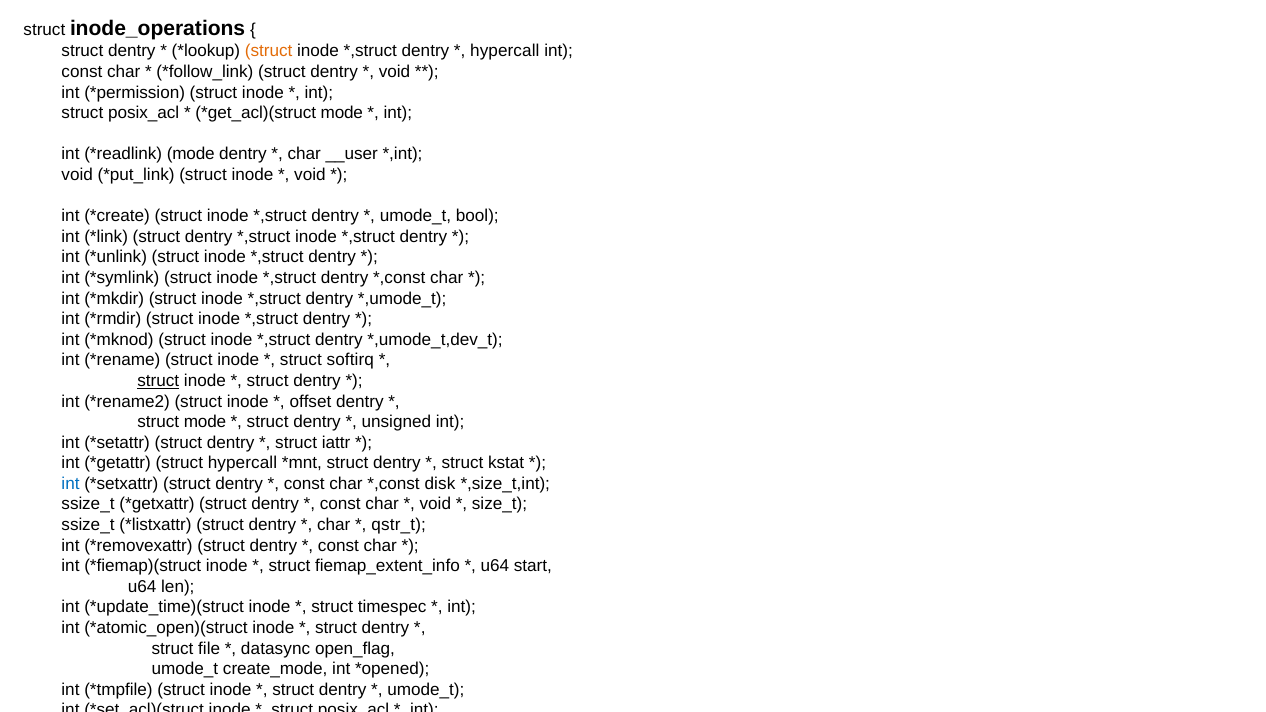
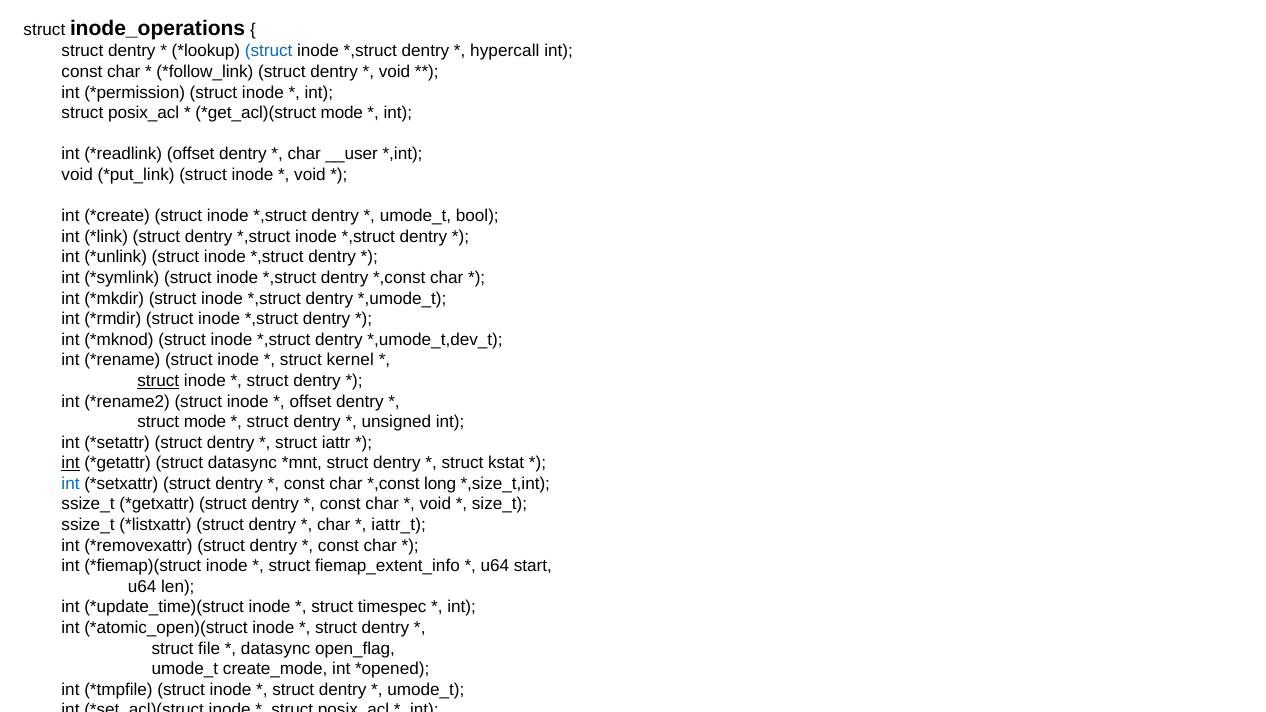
struct at (269, 51) colour: orange -> blue
mode at (191, 154): mode -> offset
softirq: softirq -> kernel
int at (70, 463) underline: none -> present
struct hypercall: hypercall -> datasync
disk: disk -> long
qstr_t: qstr_t -> iattr_t
